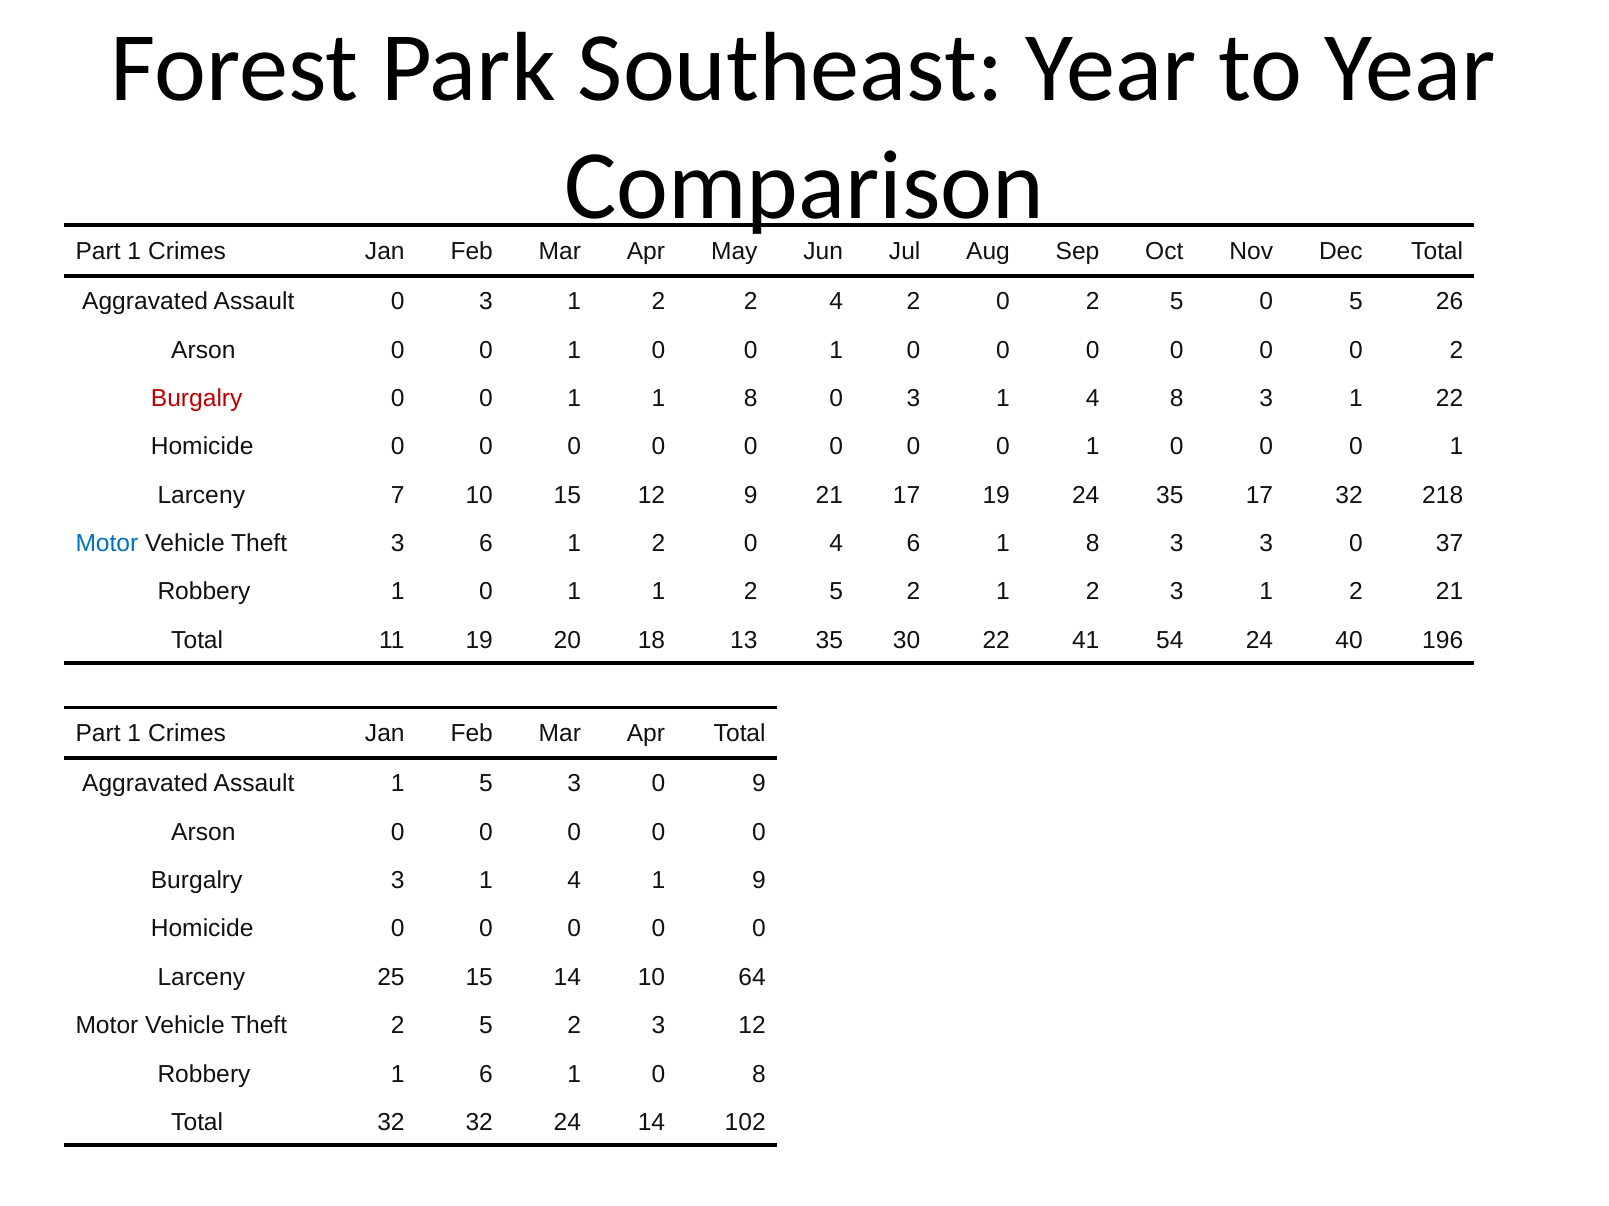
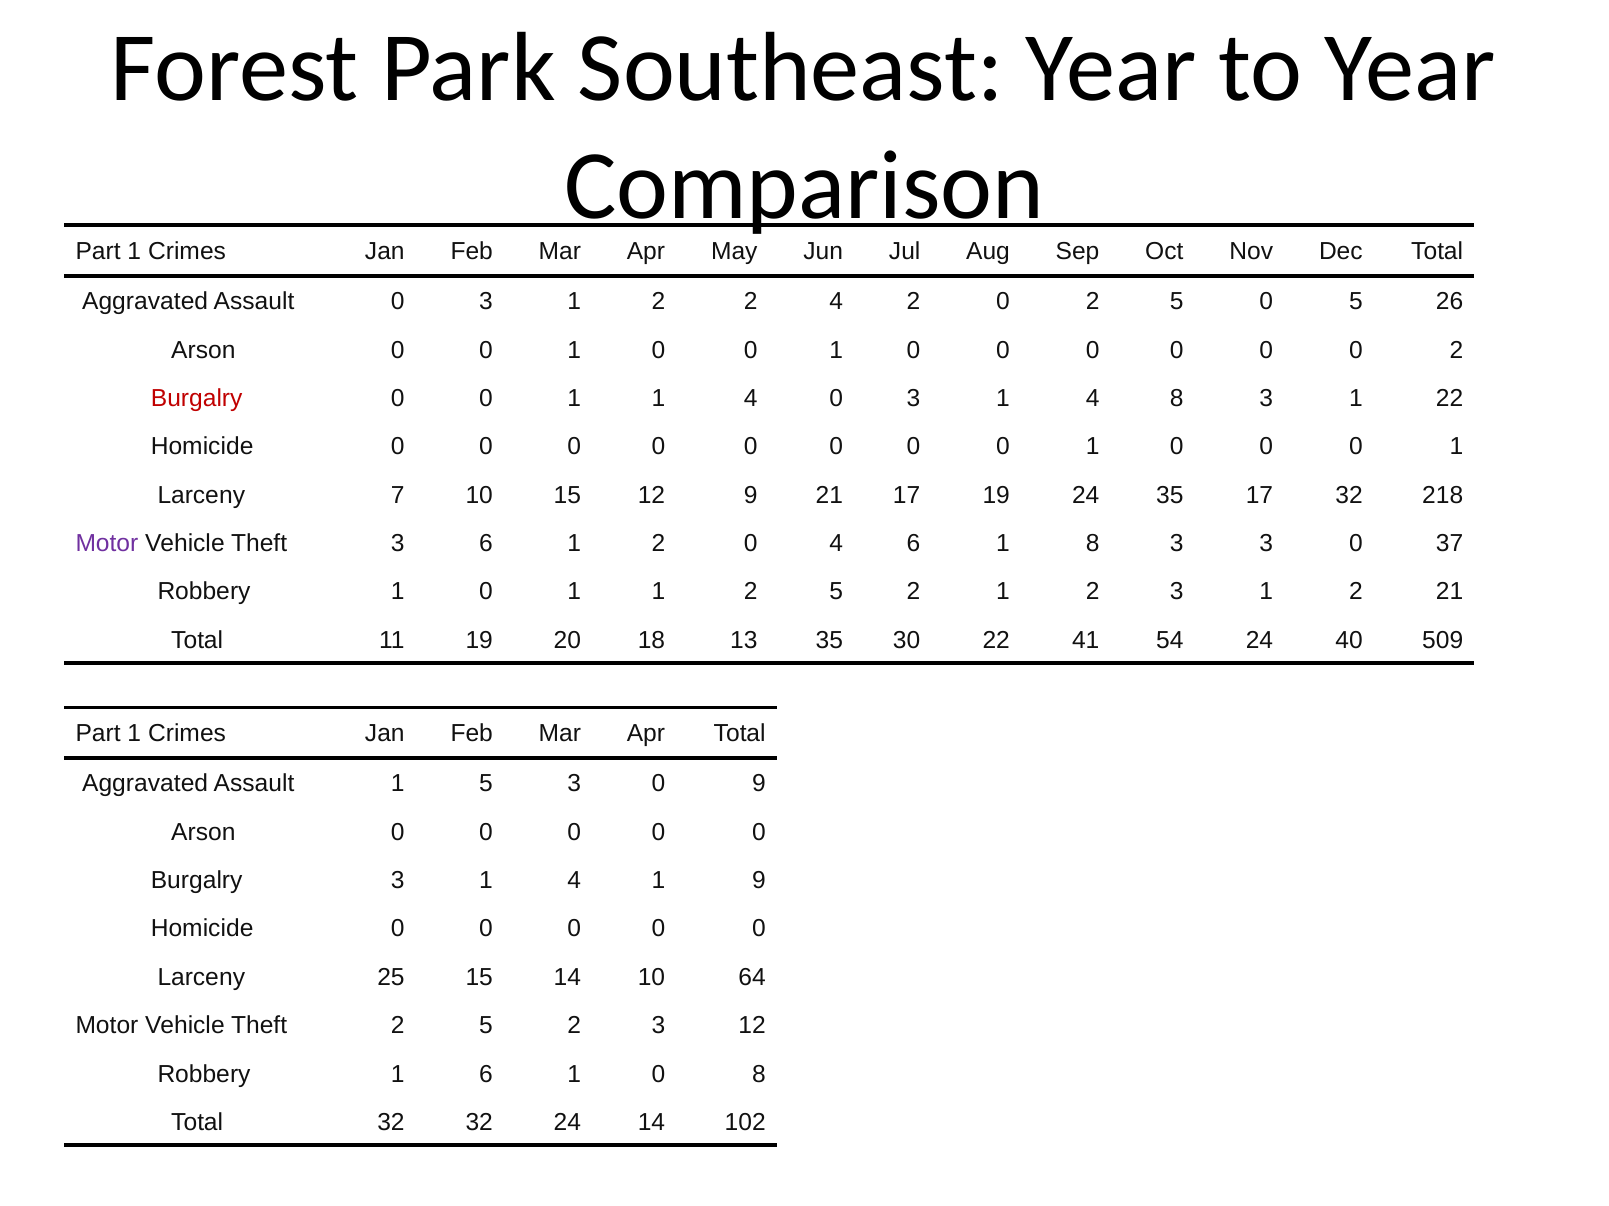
1 1 8: 8 -> 4
Motor at (107, 544) colour: blue -> purple
196: 196 -> 509
